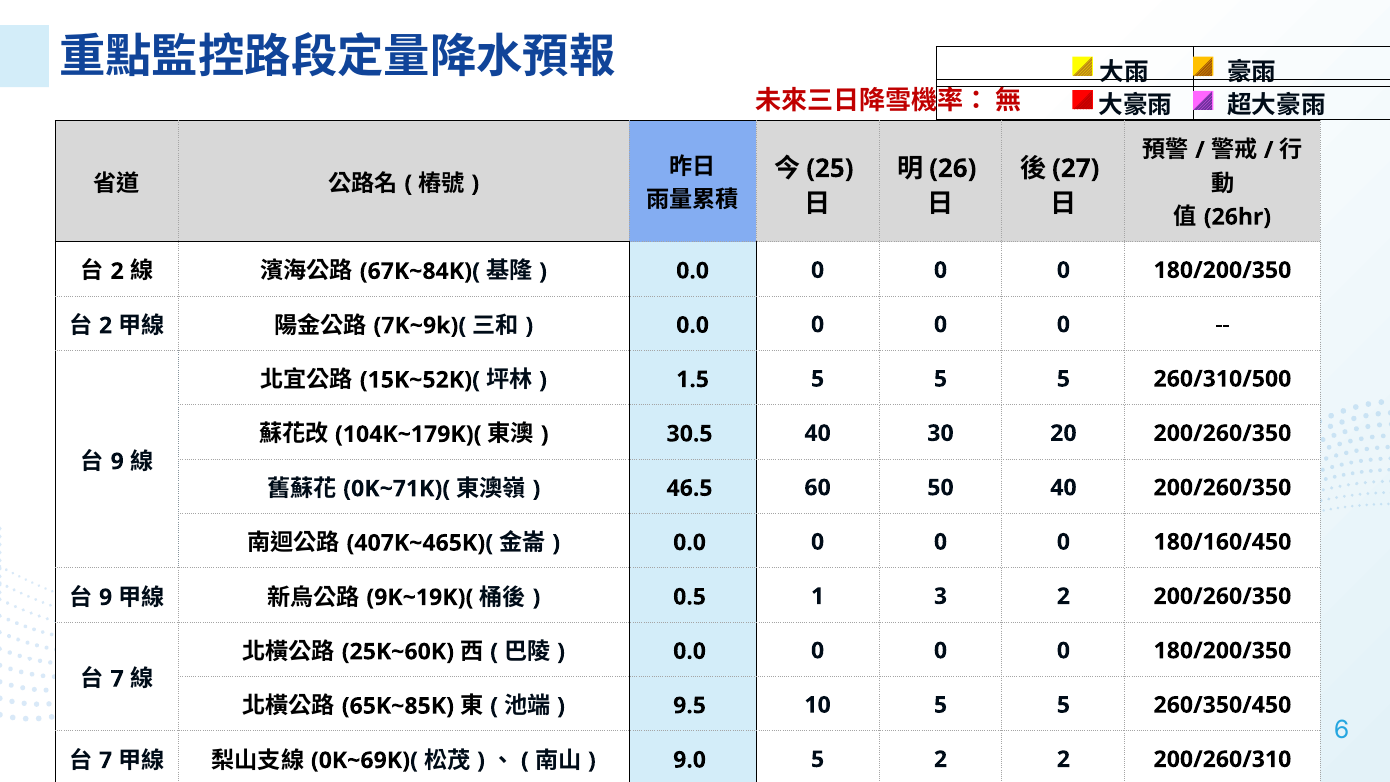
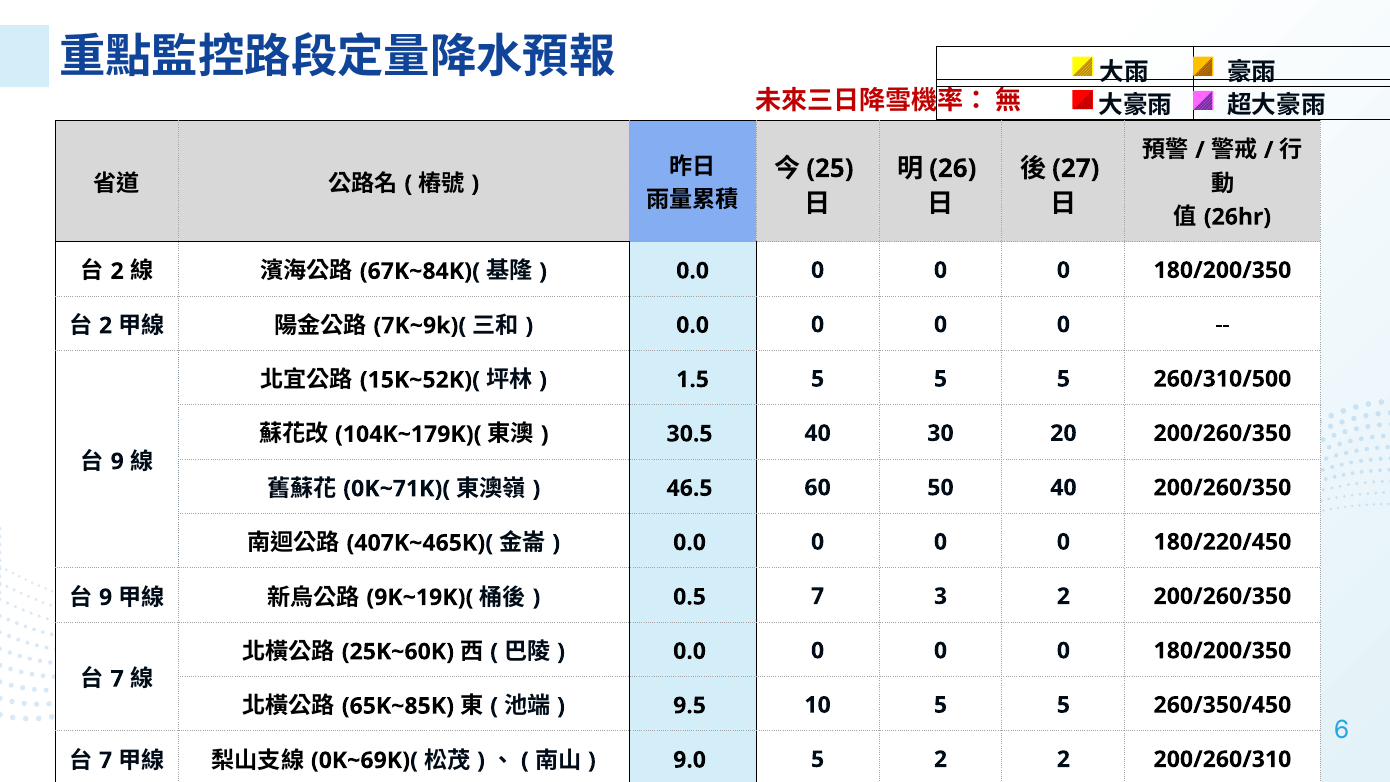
180/160/450: 180/160/450 -> 180/220/450
0.5 1: 1 -> 7
